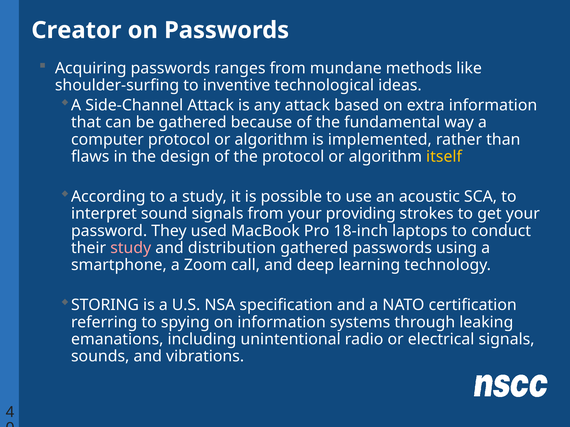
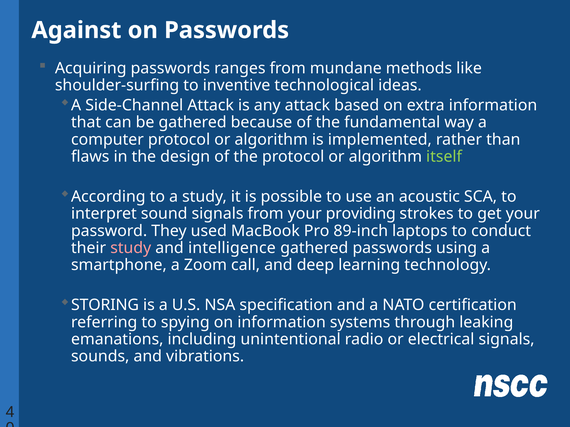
Creator: Creator -> Against
itself colour: yellow -> light green
18-inch: 18-inch -> 89-inch
distribution: distribution -> intelligence
